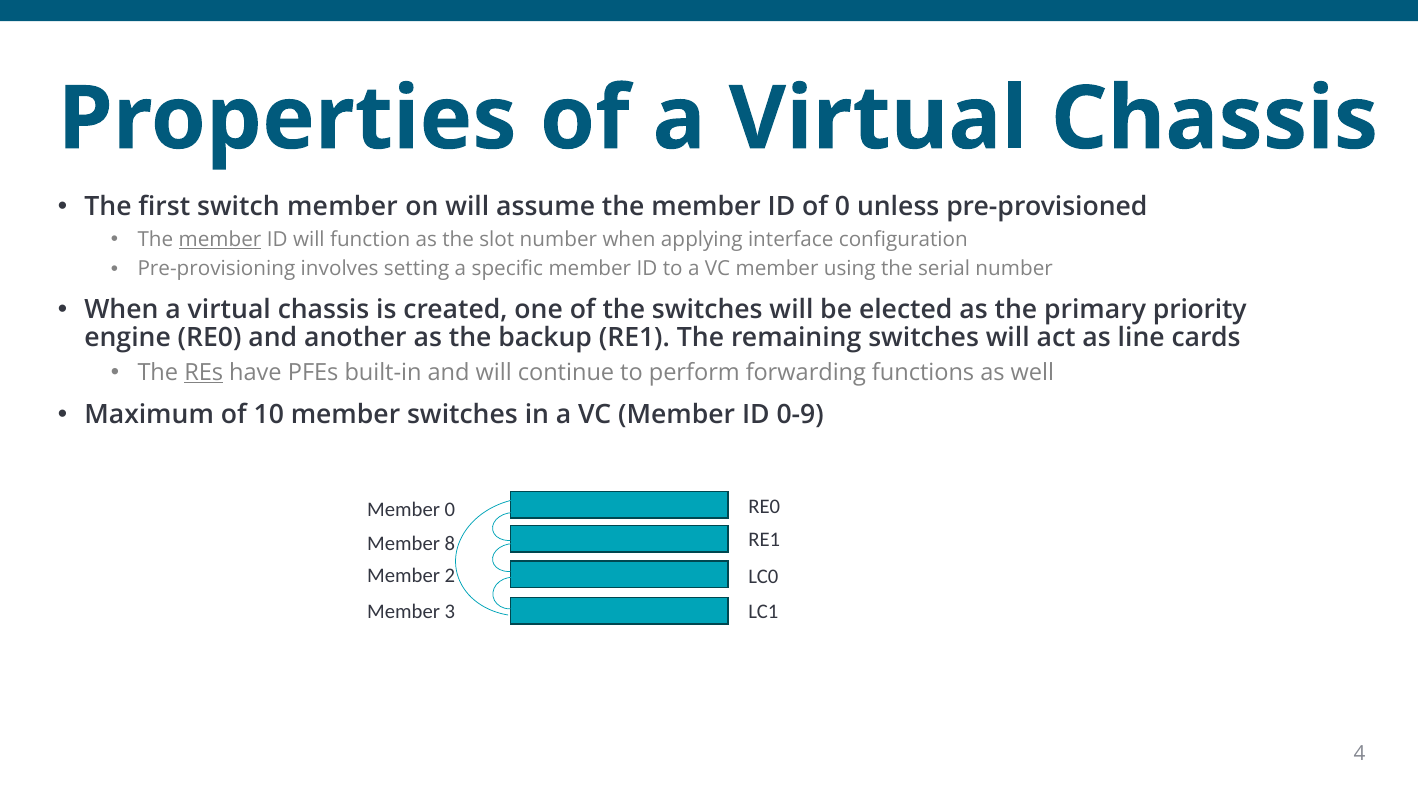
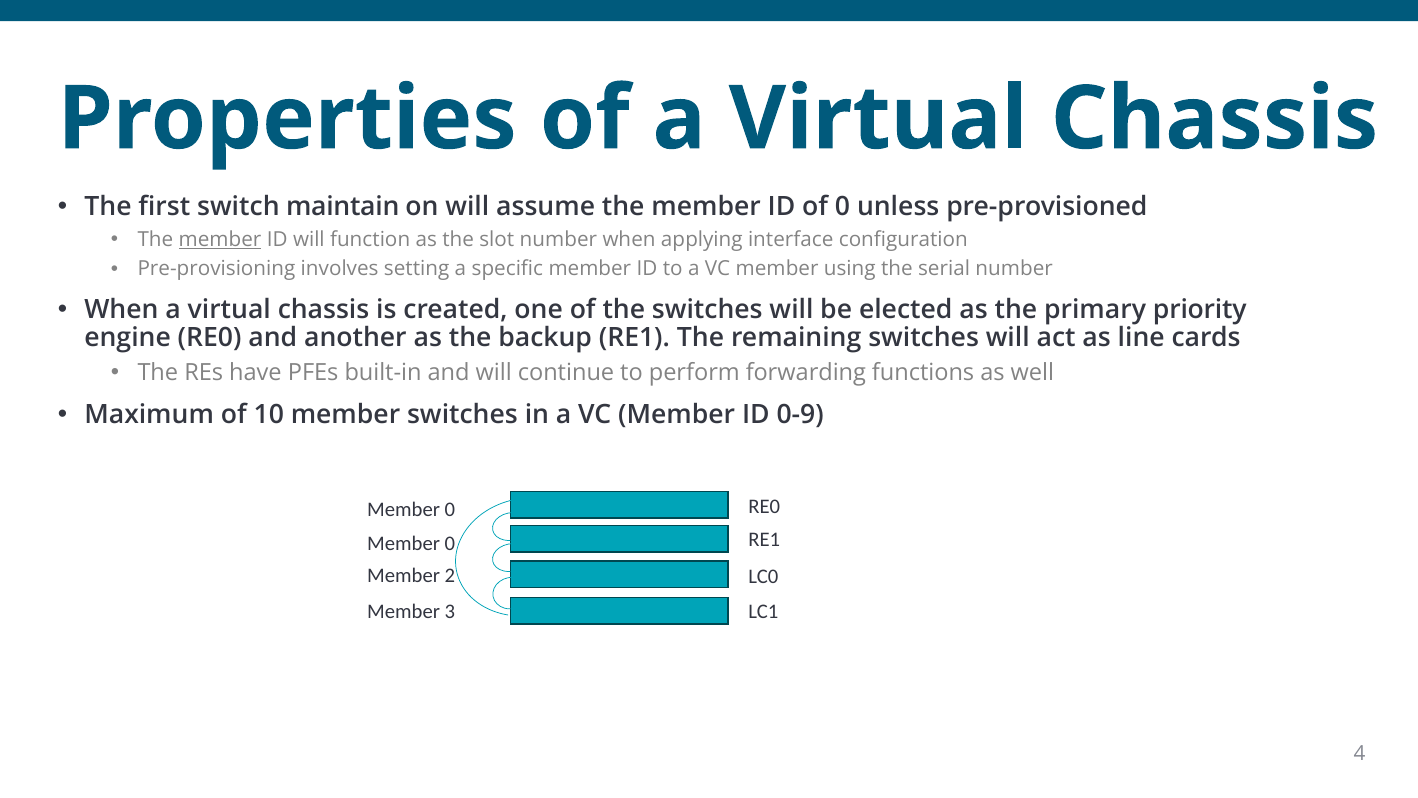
switch member: member -> maintain
REs underline: present -> none
8 at (450, 544): 8 -> 0
